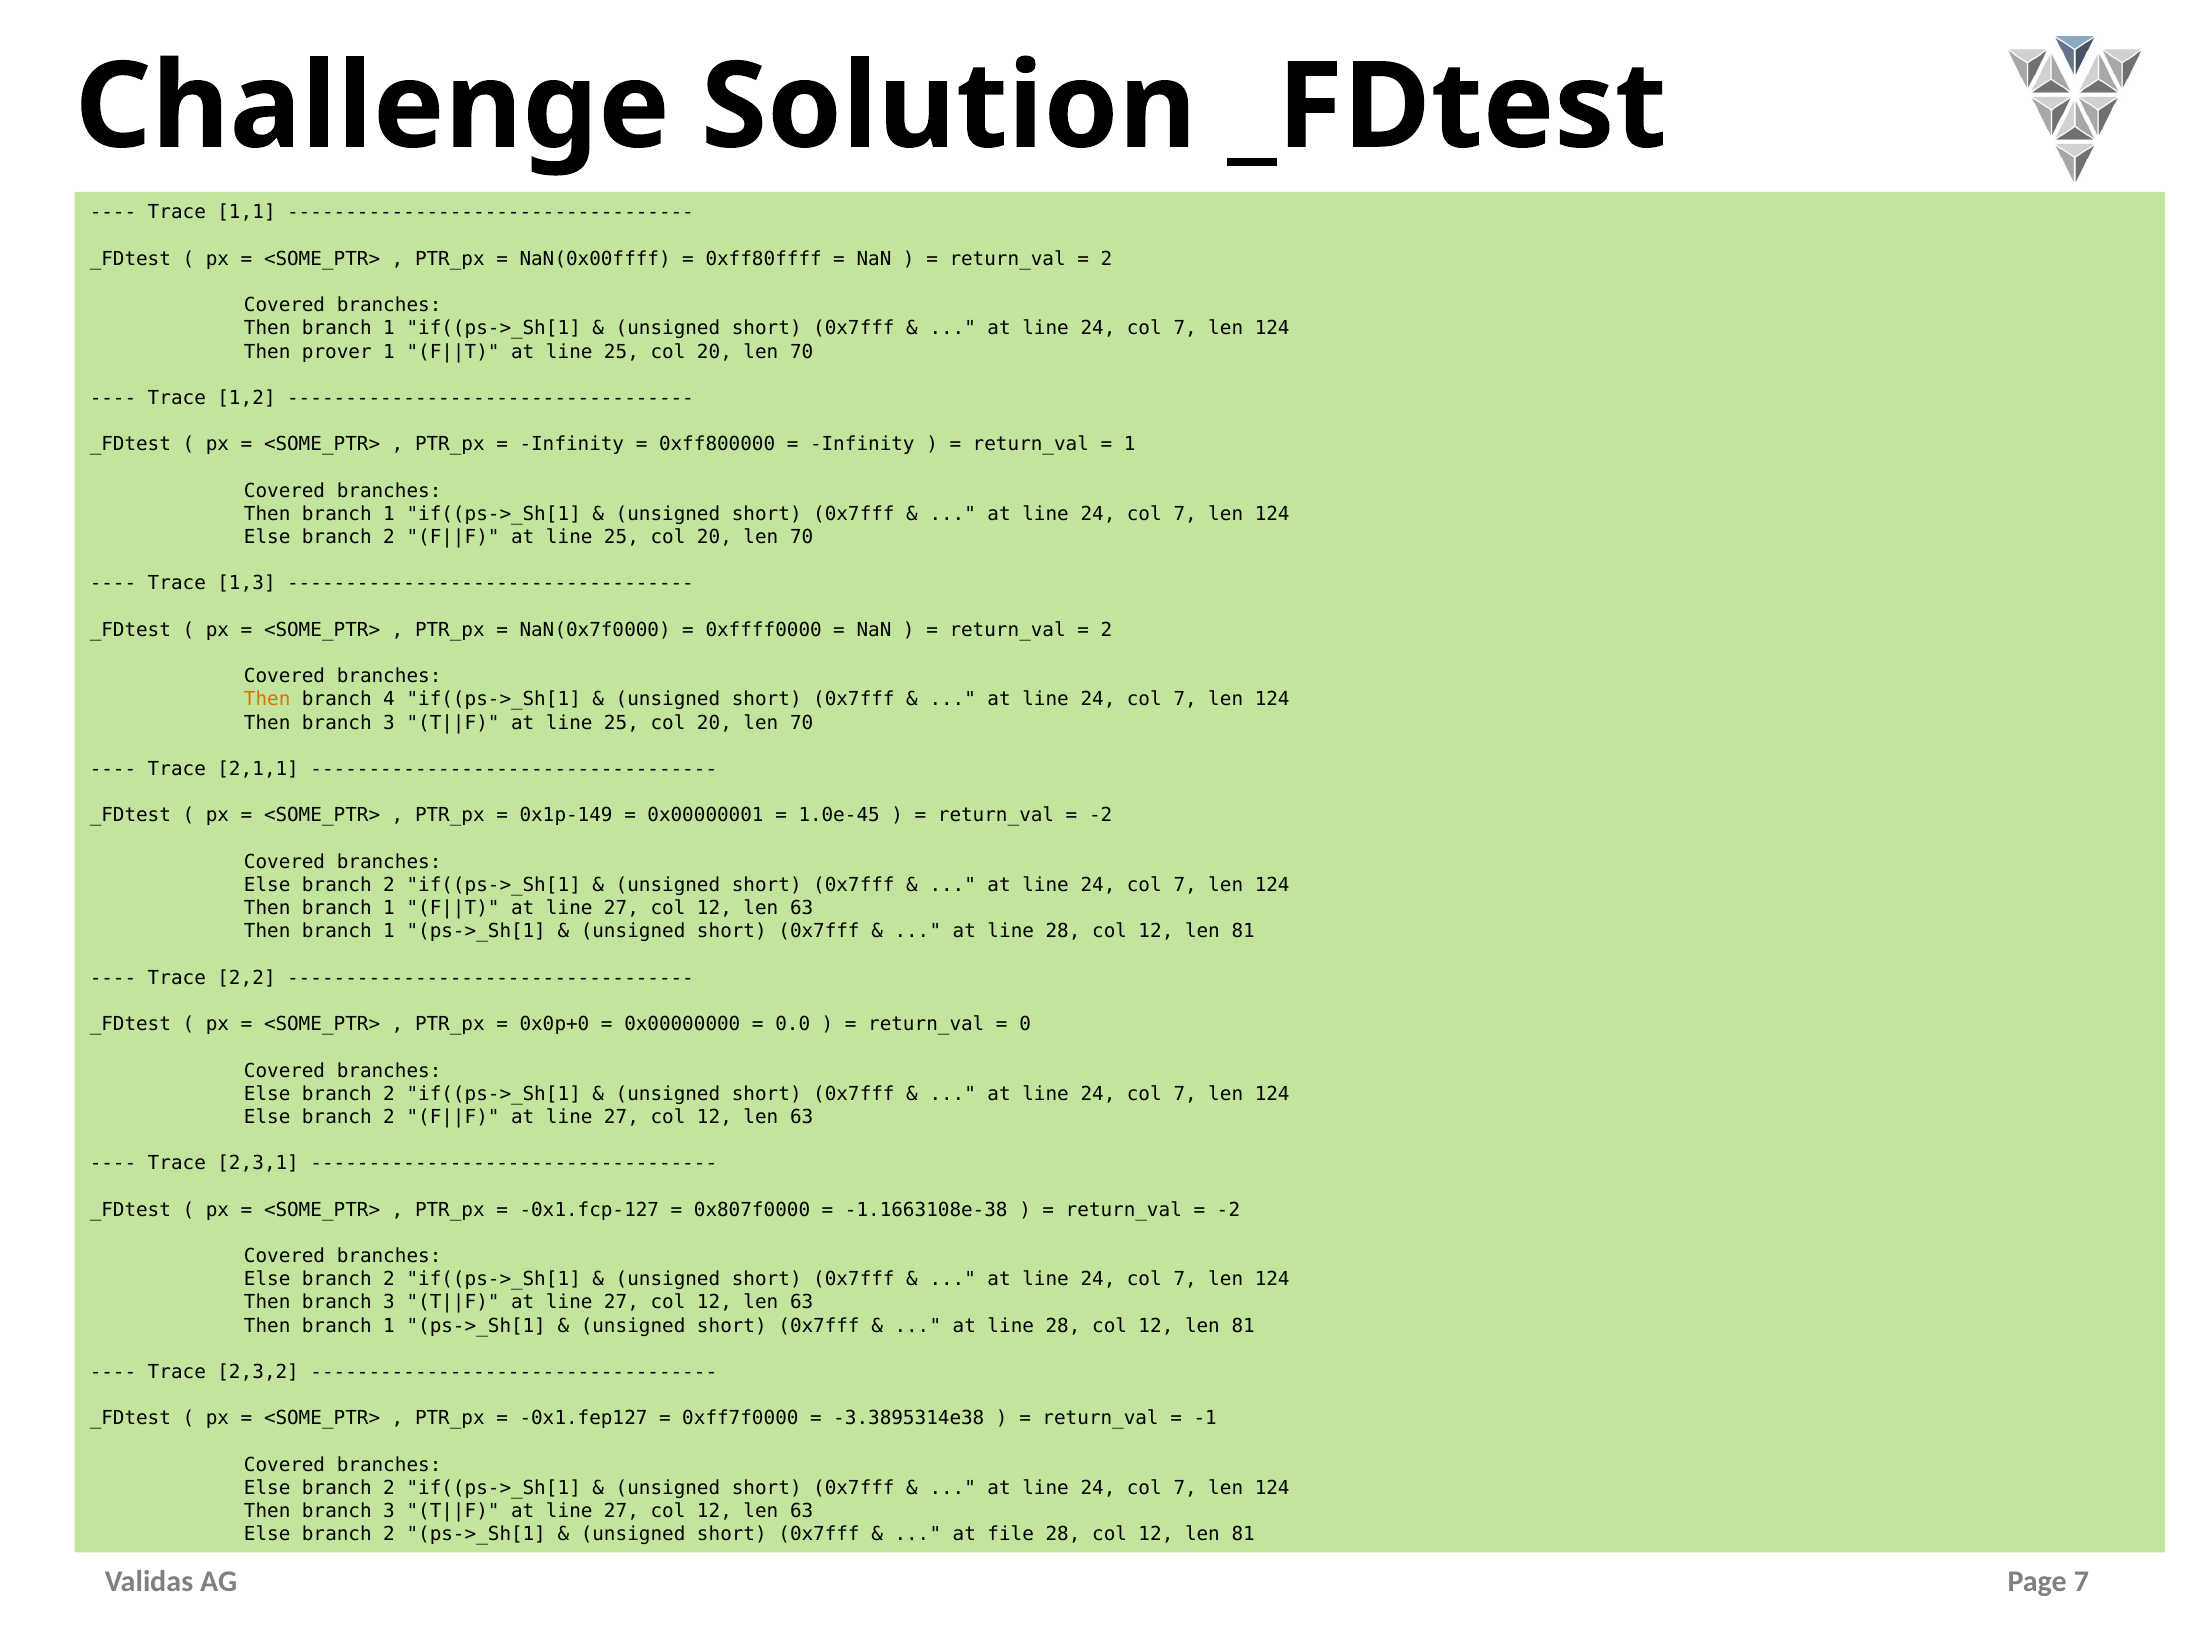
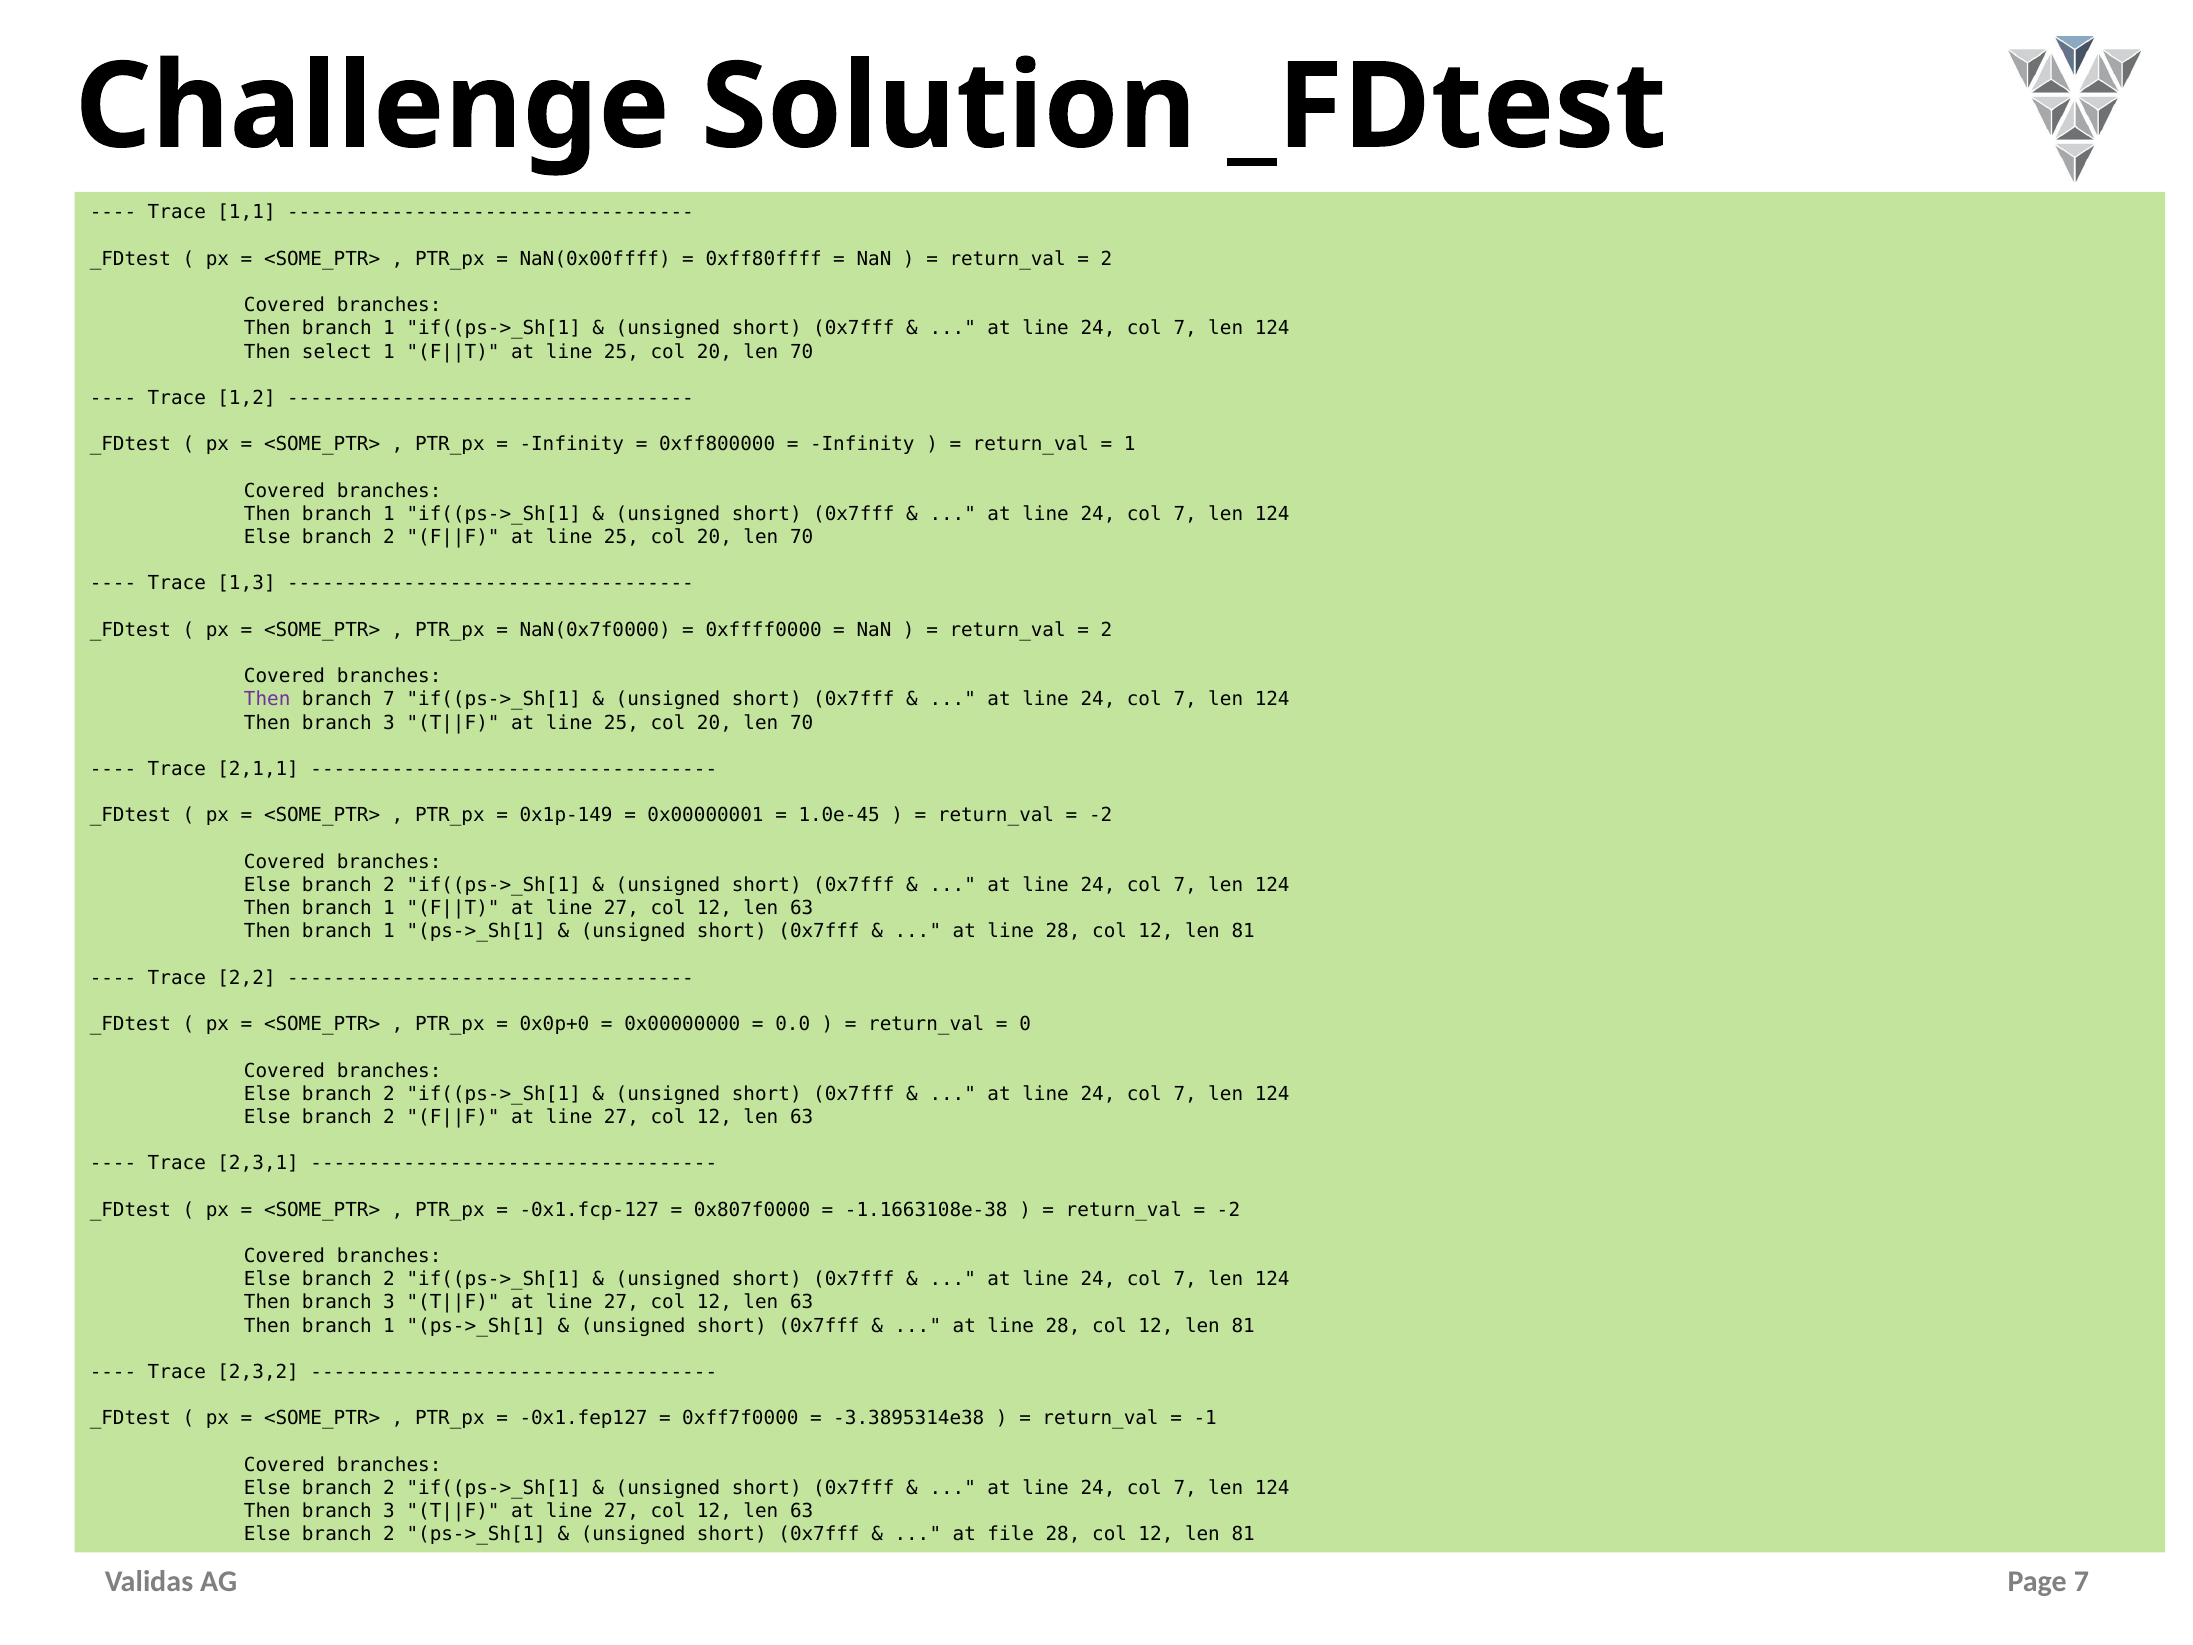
prover: prover -> select
Then at (267, 699) colour: orange -> purple
branch 4: 4 -> 7
